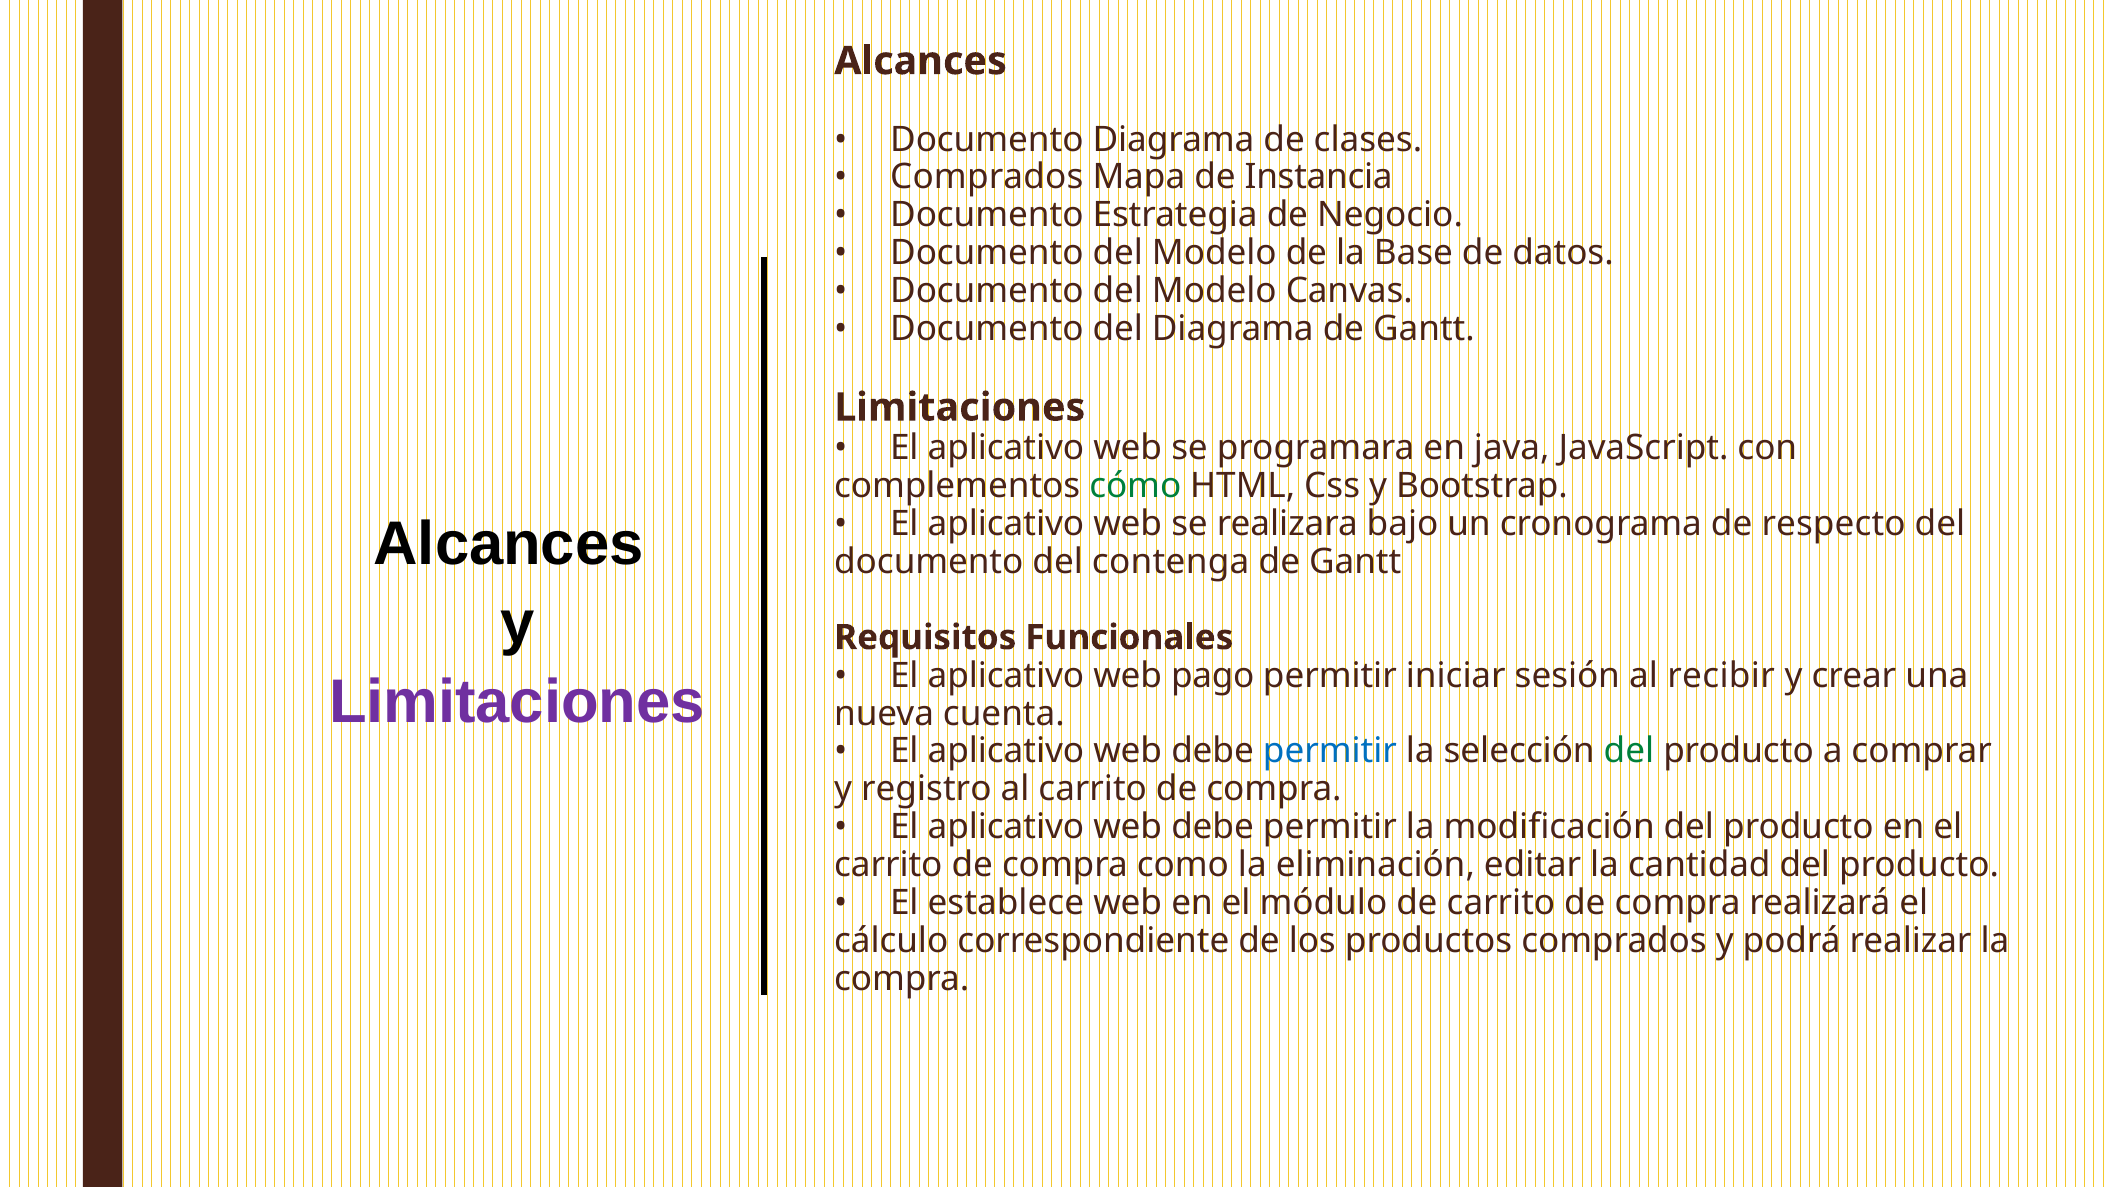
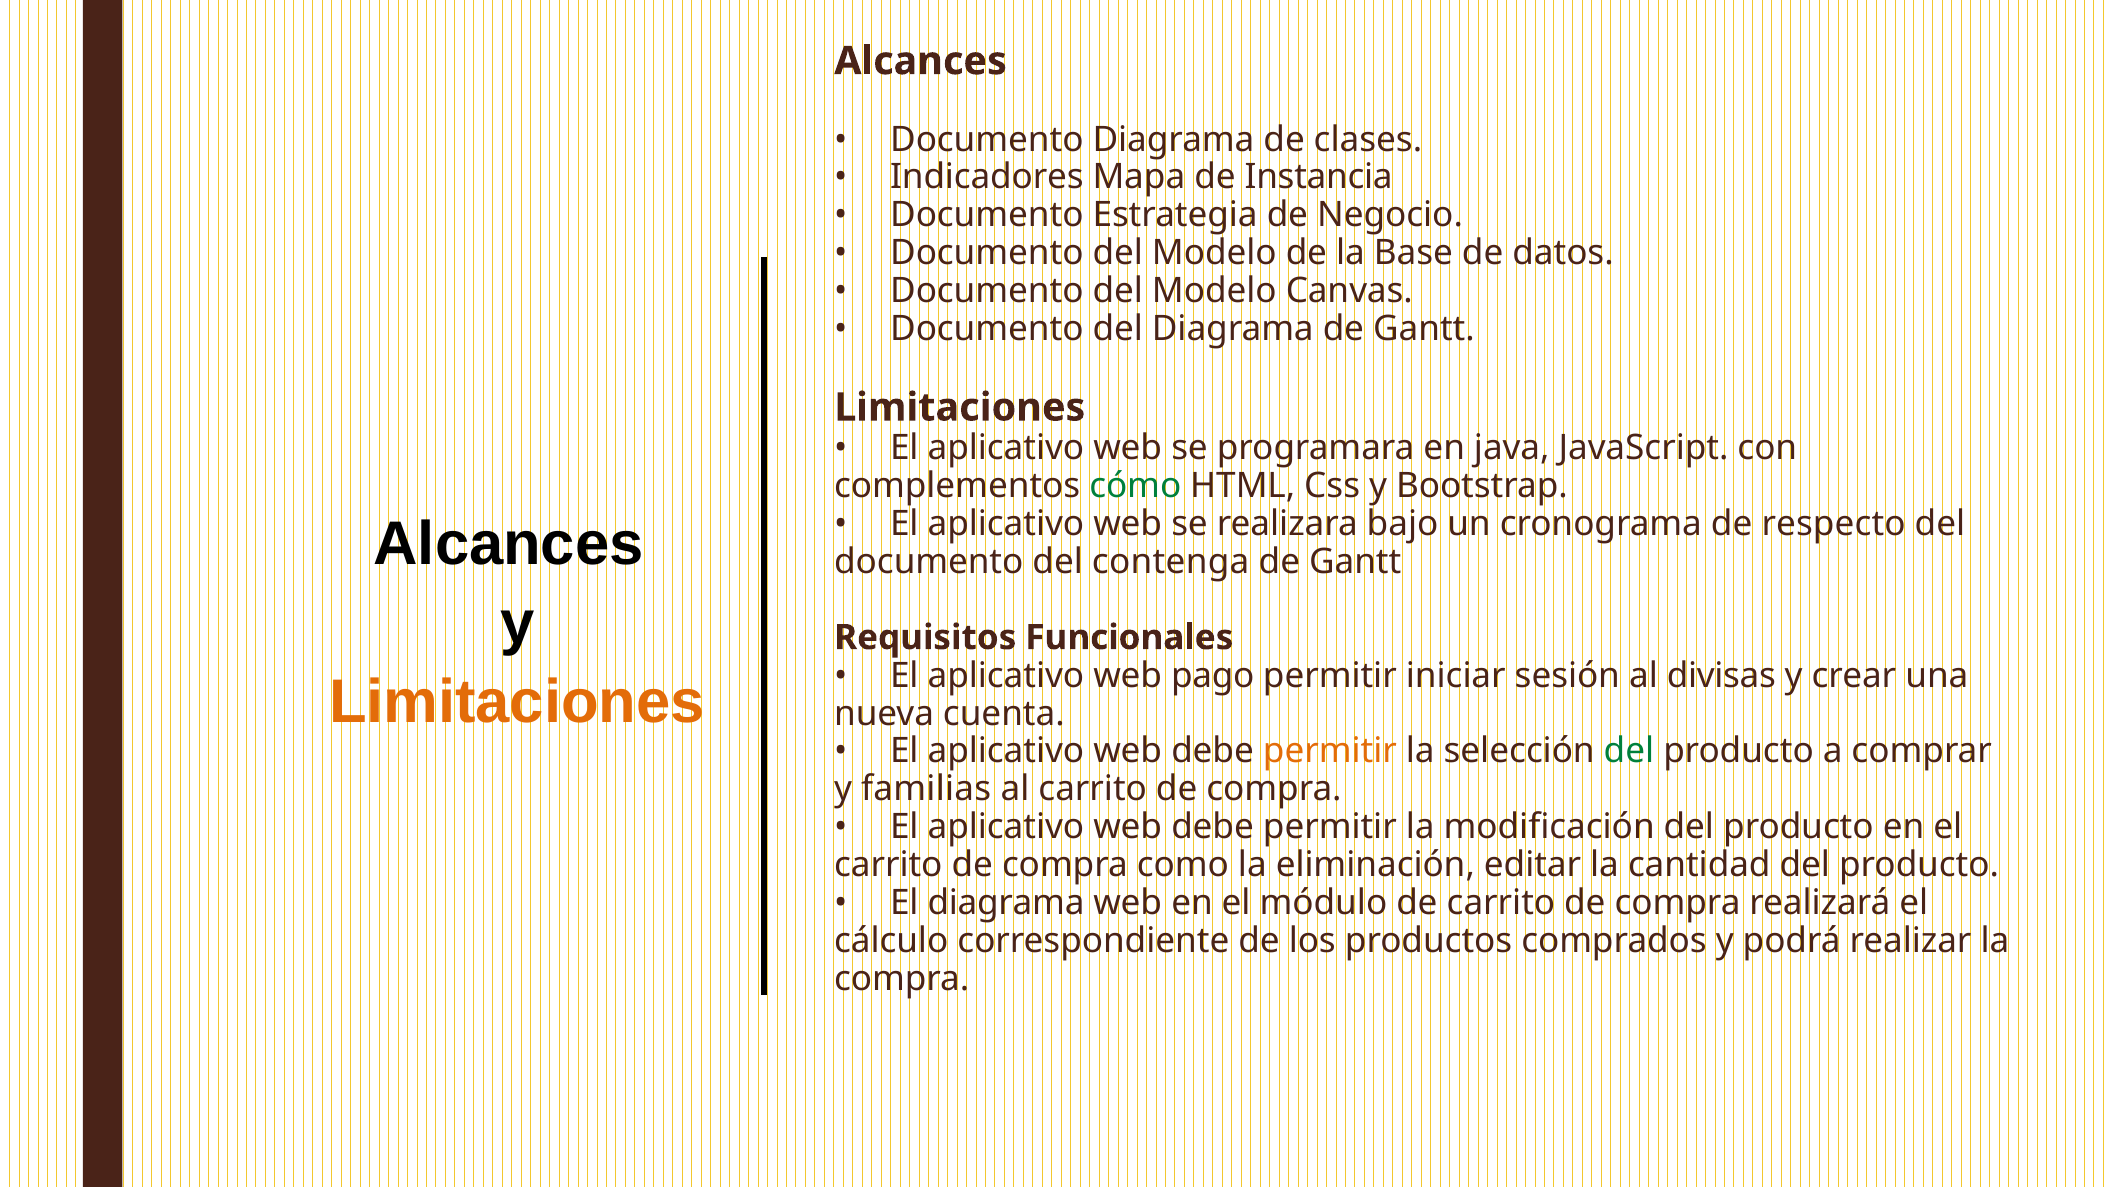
Comprados at (987, 177): Comprados -> Indicadores
recibir: recibir -> divisas
Limitaciones at (517, 703) colour: purple -> orange
permitir at (1330, 752) colour: blue -> orange
registro: registro -> familias
El establece: establece -> diagrama
